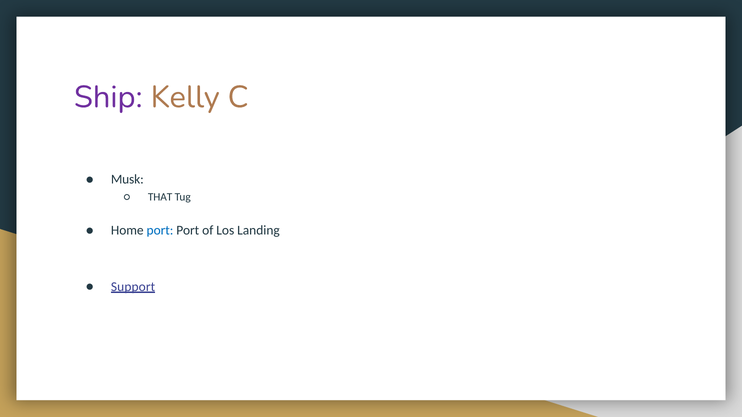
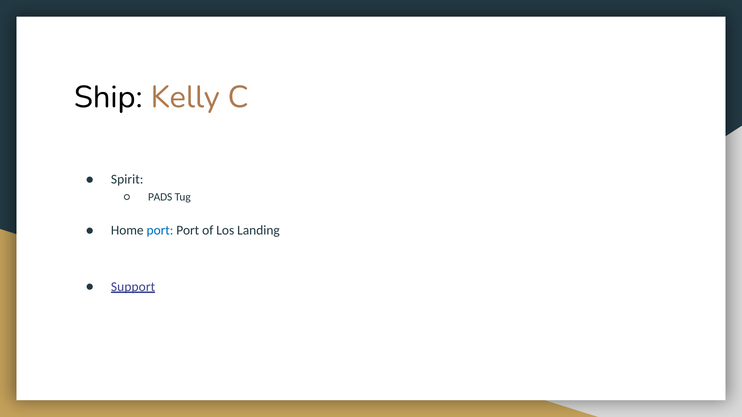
Ship colour: purple -> black
Musk: Musk -> Spirit
THAT: THAT -> PADS
